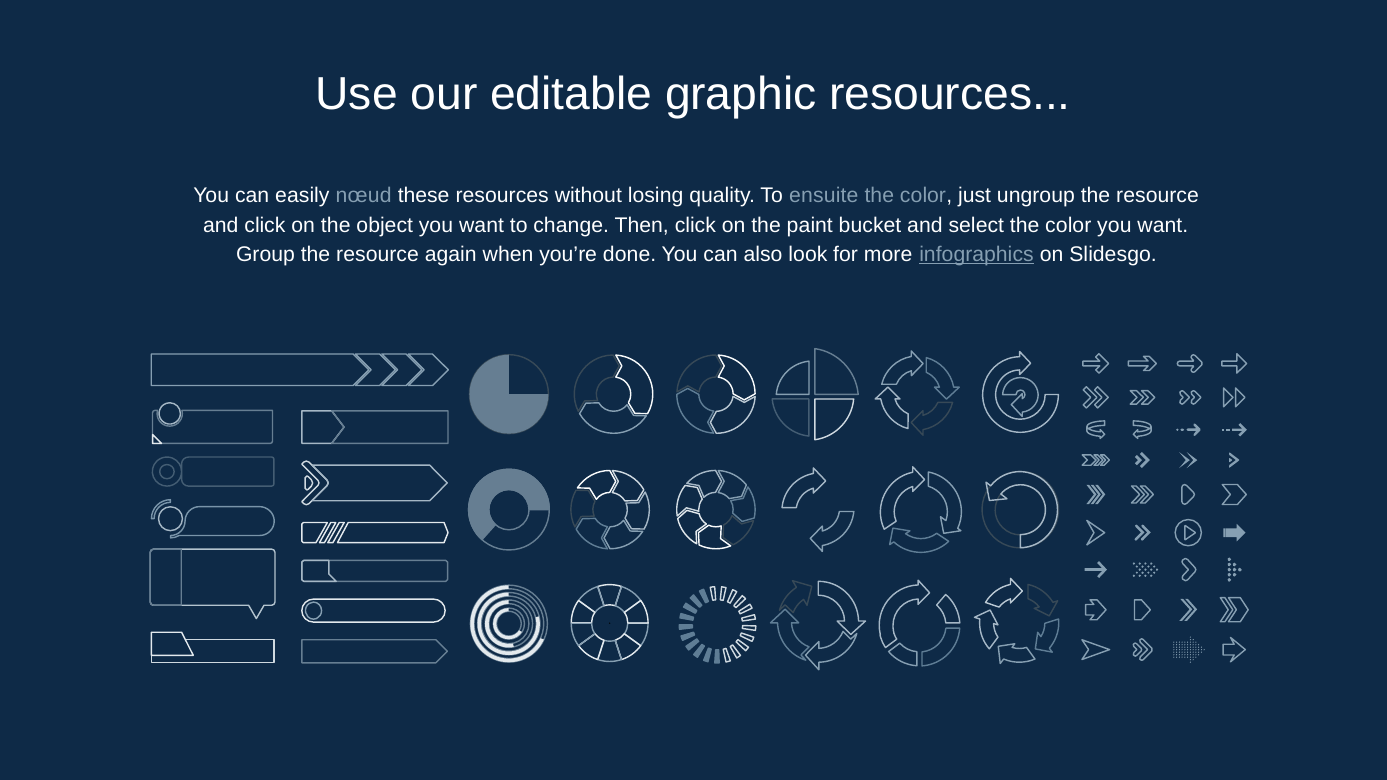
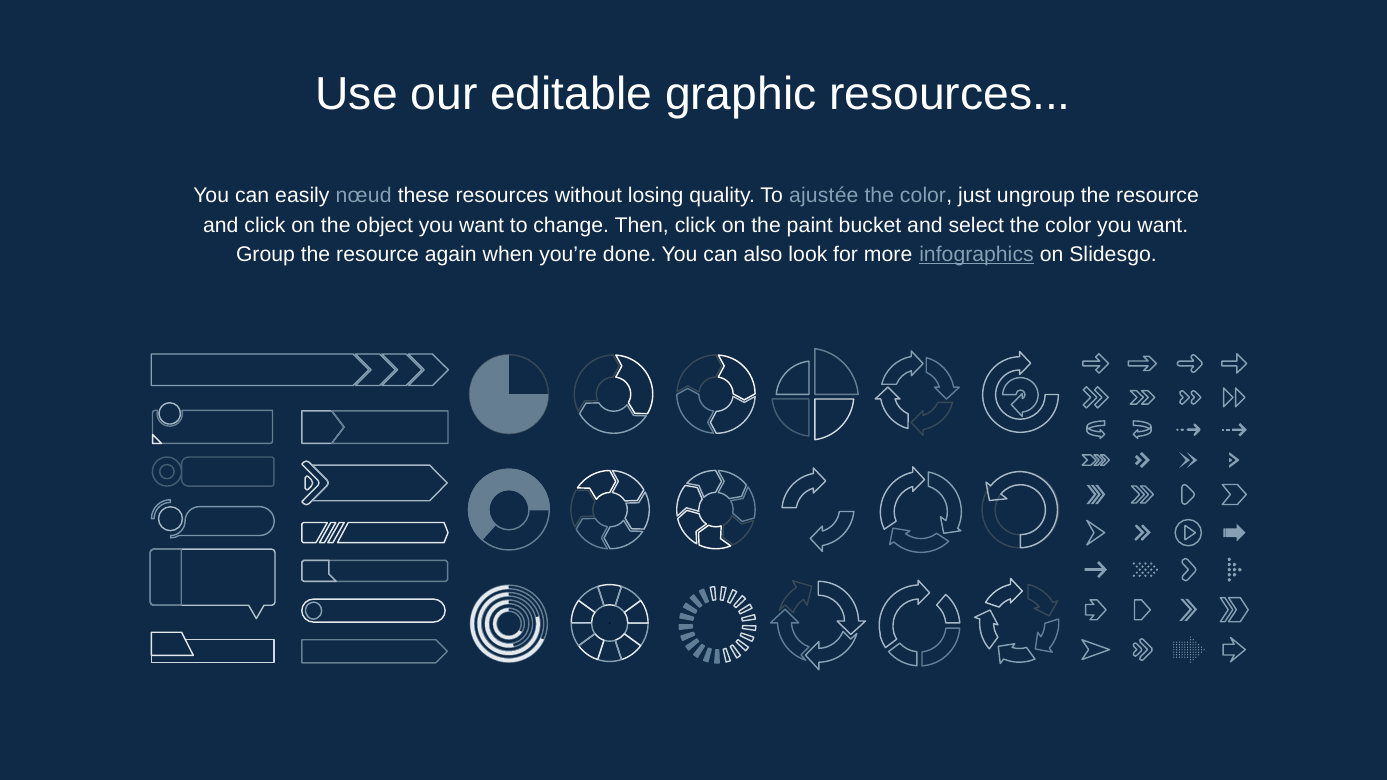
ensuite: ensuite -> ajustée
